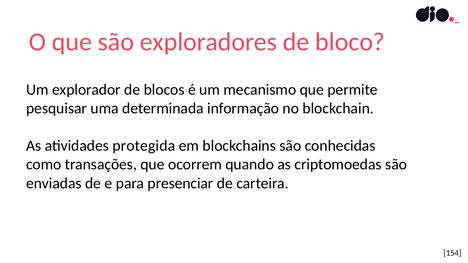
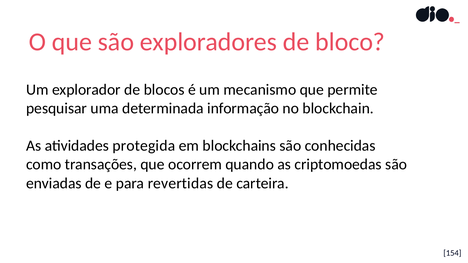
presenciar: presenciar -> revertidas
